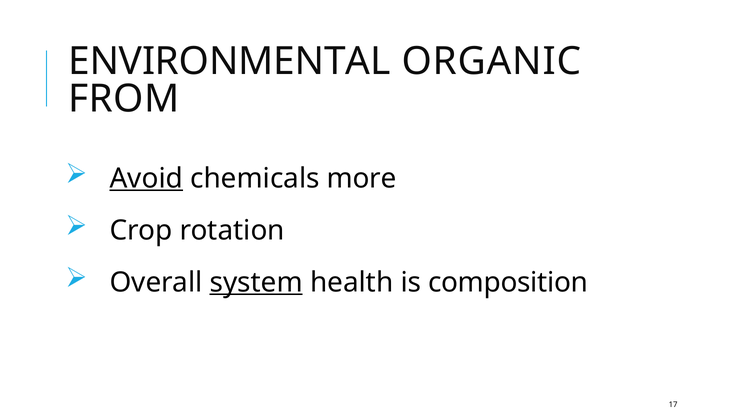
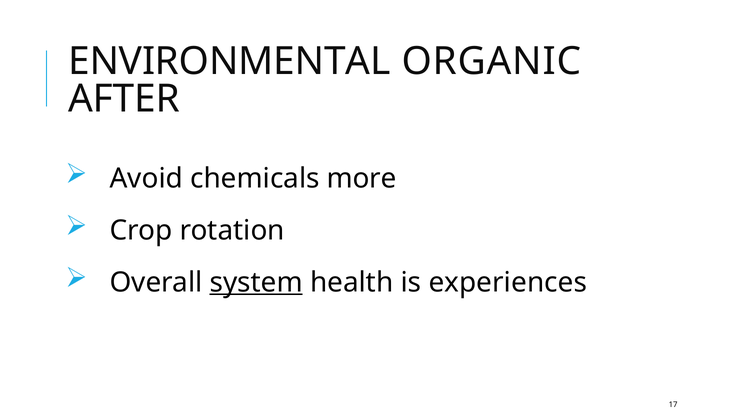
FROM: FROM -> AFTER
Avoid underline: present -> none
composition: composition -> experiences
